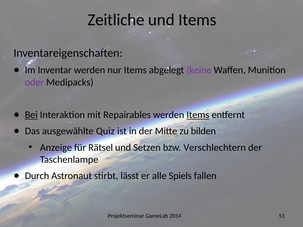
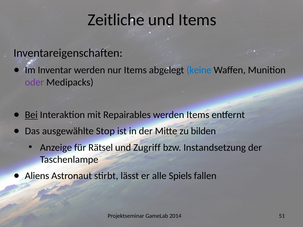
keine colour: purple -> blue
Items at (198, 115) underline: present -> none
Quiz: Quiz -> Stop
Setzen: Setzen -> Zugriff
Verschlechtern: Verschlechtern -> Instandsetzung
Durch: Durch -> Aliens
